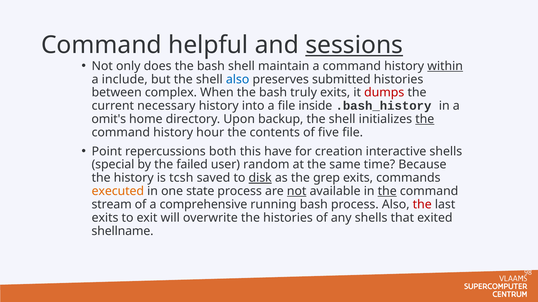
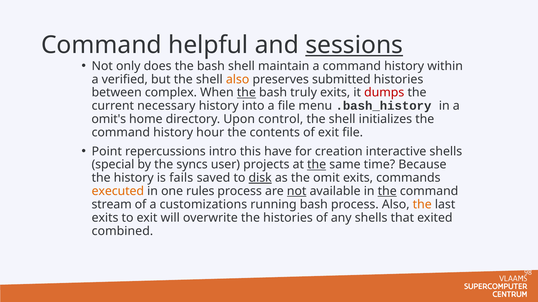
within underline: present -> none
include: include -> verified
also at (238, 79) colour: blue -> orange
the at (246, 93) underline: none -> present
inside: inside -> menu
backup: backup -> control
the at (425, 119) underline: present -> none
of five: five -> exit
both: both -> intro
failed: failed -> syncs
random: random -> projects
the at (317, 165) underline: none -> present
tcsh: tcsh -> fails
grep: grep -> omit
state: state -> rules
comprehensive: comprehensive -> customizations
the at (422, 205) colour: red -> orange
shellname: shellname -> combined
